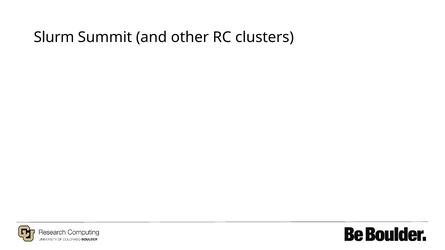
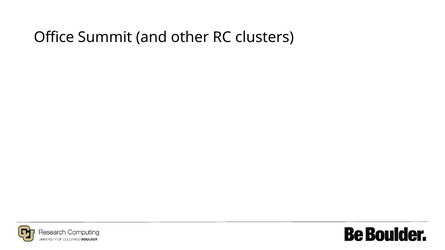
Slurm: Slurm -> Office
